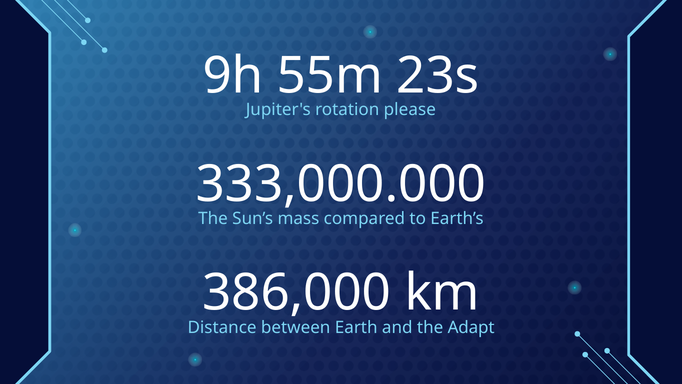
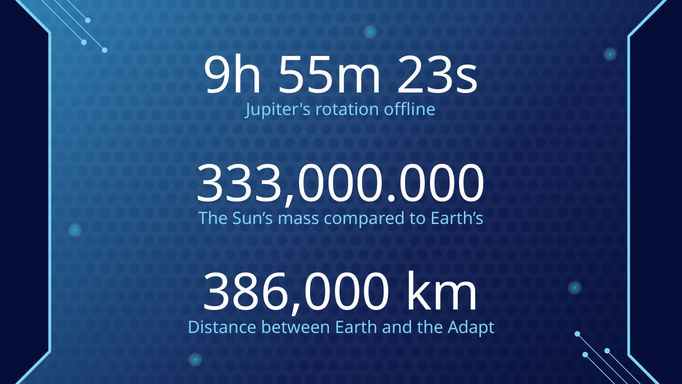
please: please -> offline
